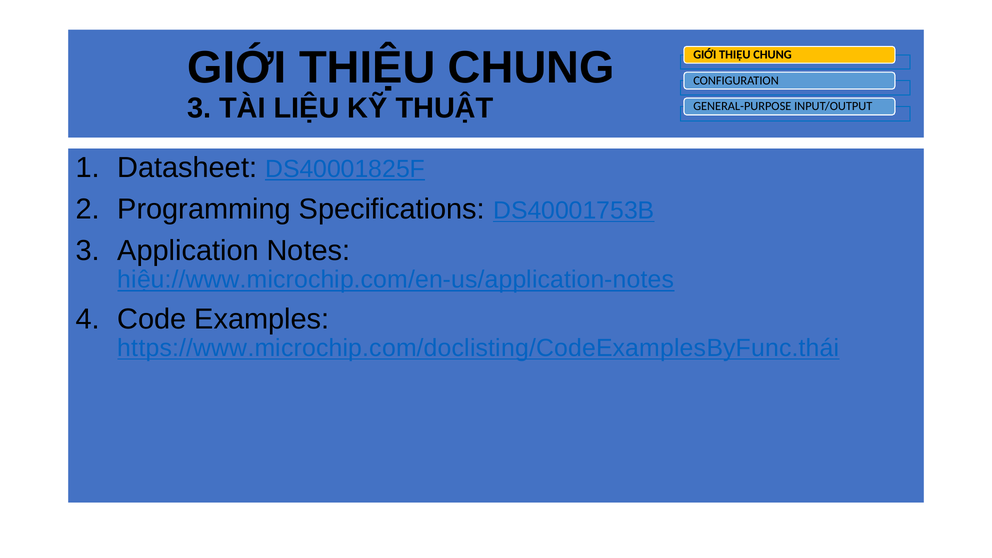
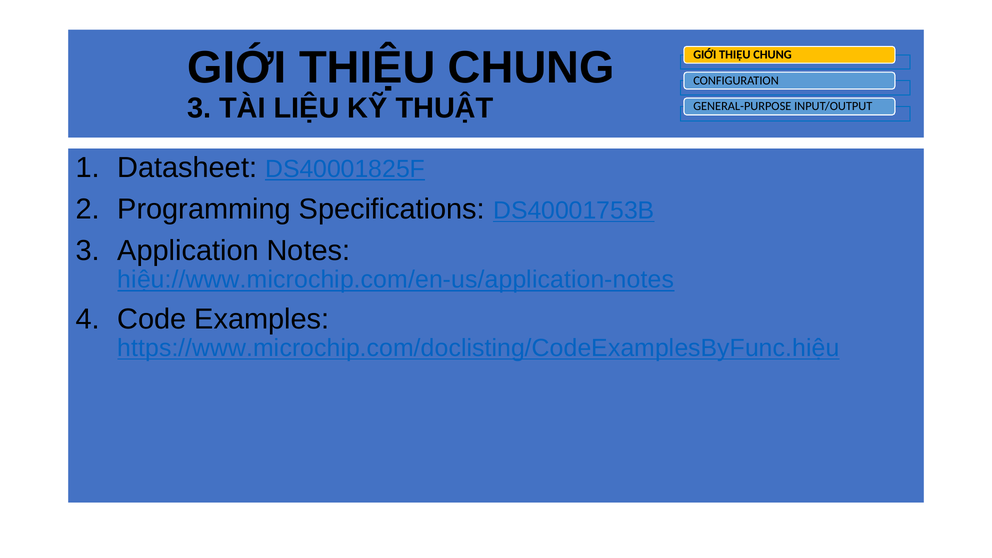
https://www.microchip.com/doclisting/CodeExamplesByFunc.thái: https://www.microchip.com/doclisting/CodeExamplesByFunc.thái -> https://www.microchip.com/doclisting/CodeExamplesByFunc.hiệu
